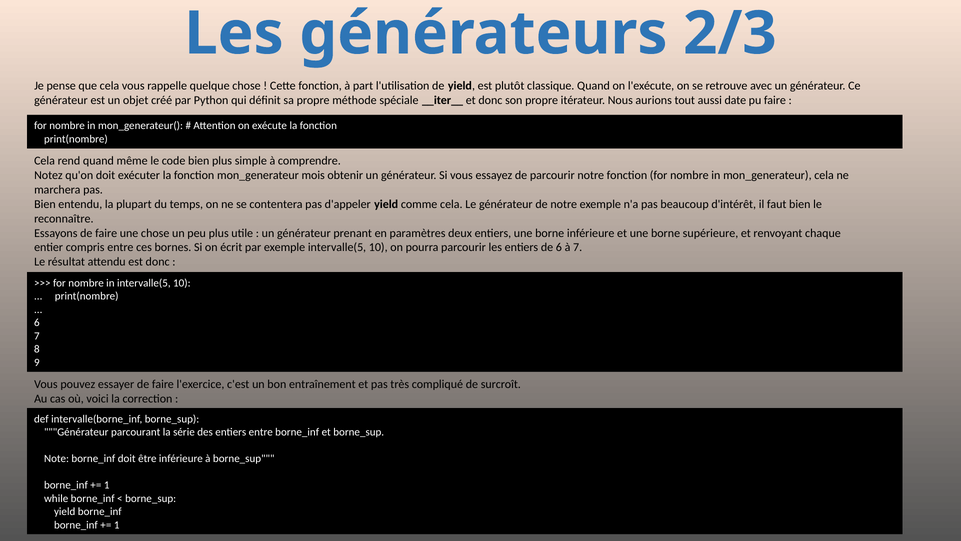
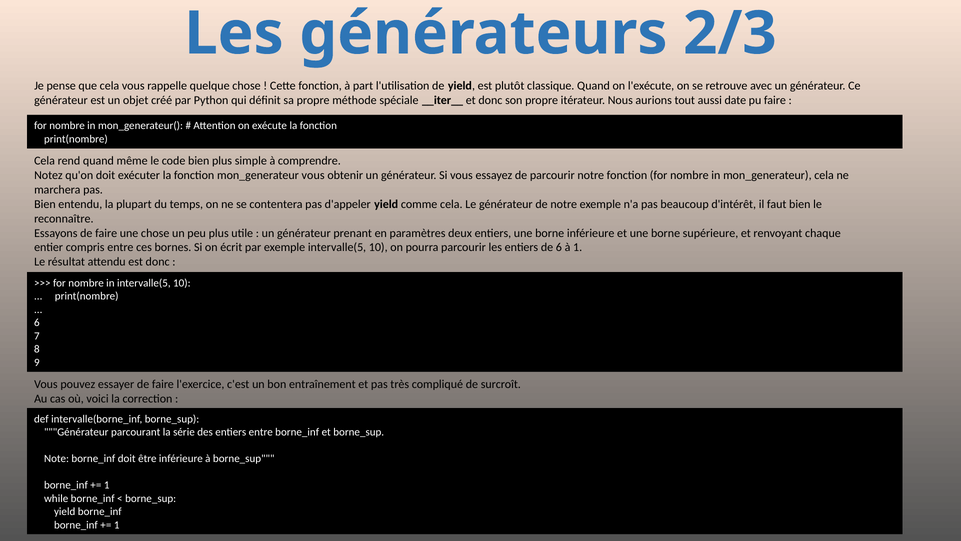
mon_generateur mois: mois -> vous
à 7: 7 -> 1
